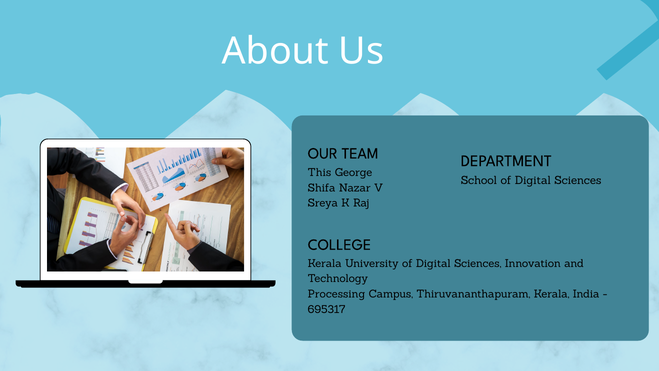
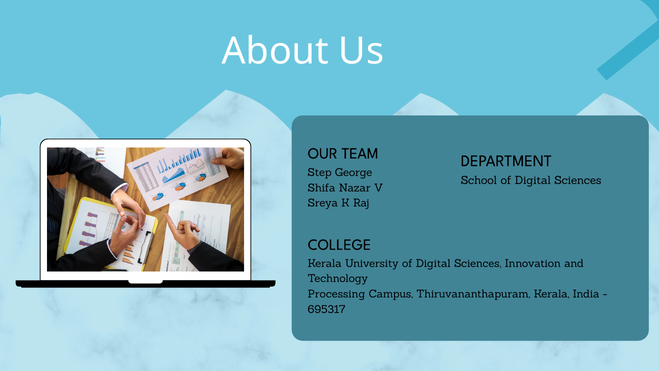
This: This -> Step
